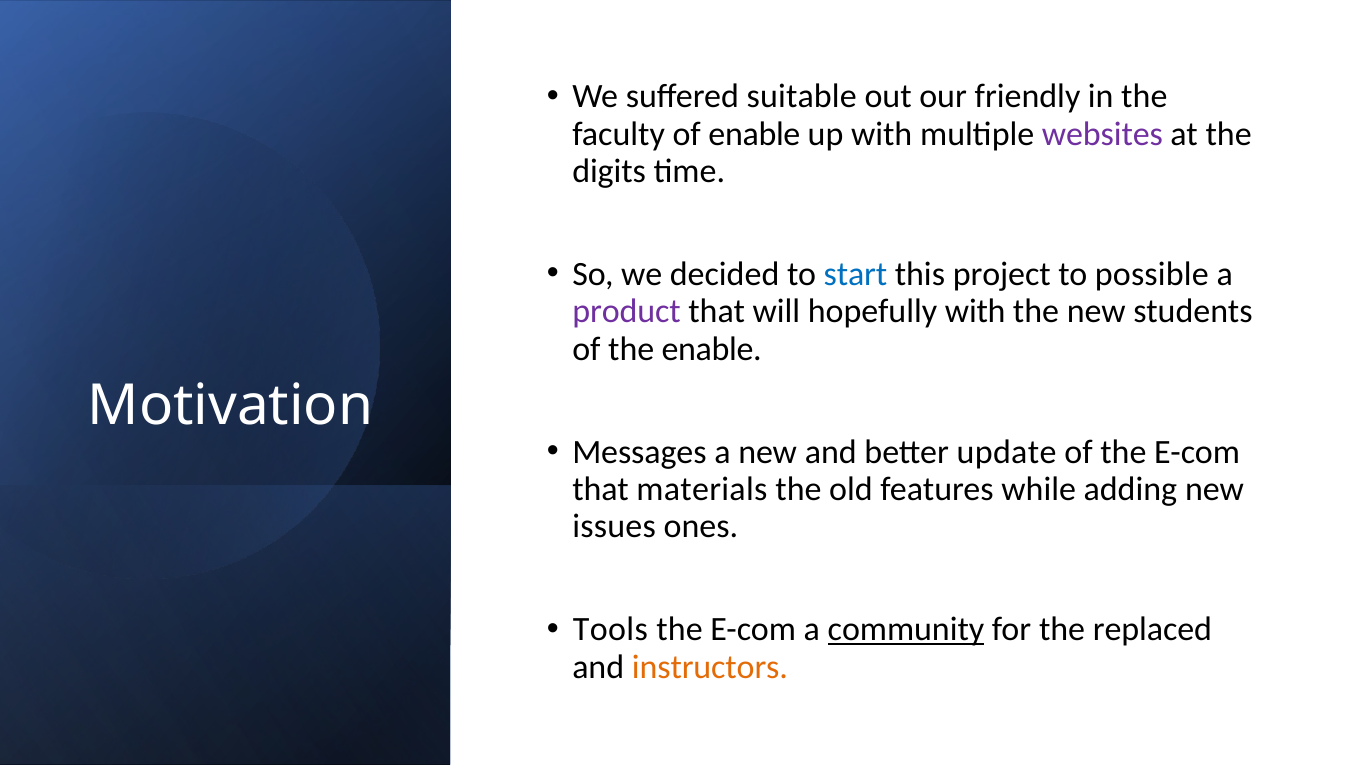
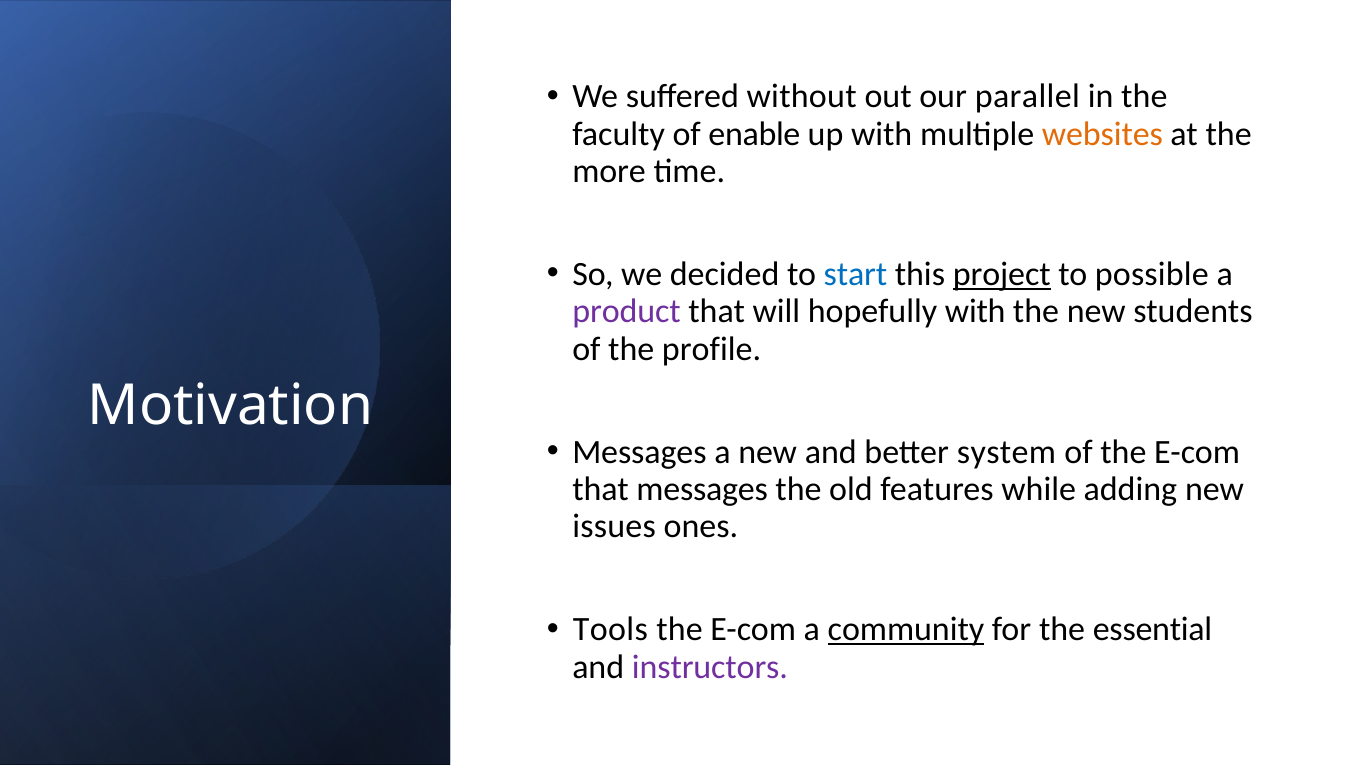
suitable: suitable -> without
friendly: friendly -> parallel
websites colour: purple -> orange
digits: digits -> more
project underline: none -> present
the enable: enable -> profile
update: update -> system
that materials: materials -> messages
replaced: replaced -> essential
instructors colour: orange -> purple
